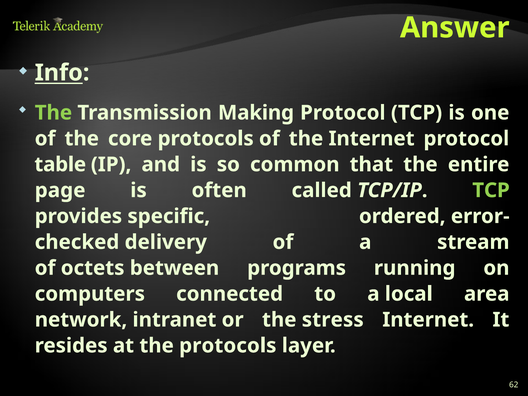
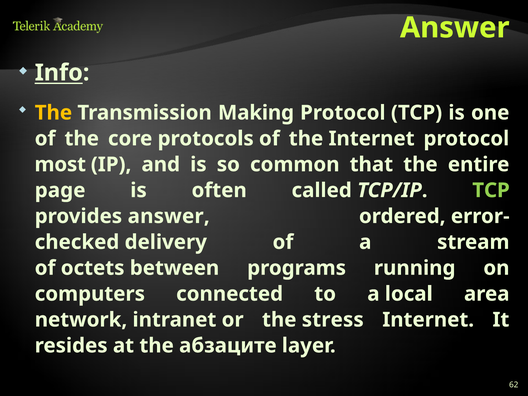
The at (53, 113) colour: light green -> yellow
table: table -> most
provides specific: specific -> answer
the protocols: protocols -> абзаците
